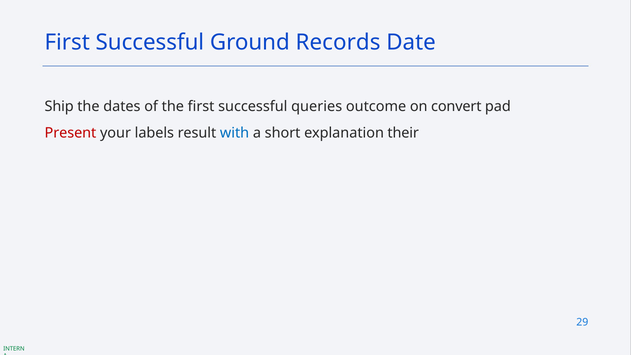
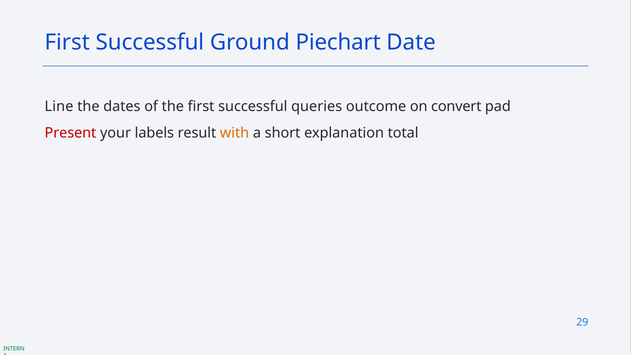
Records: Records -> Piechart
Ship: Ship -> Line
with colour: blue -> orange
their: their -> total
